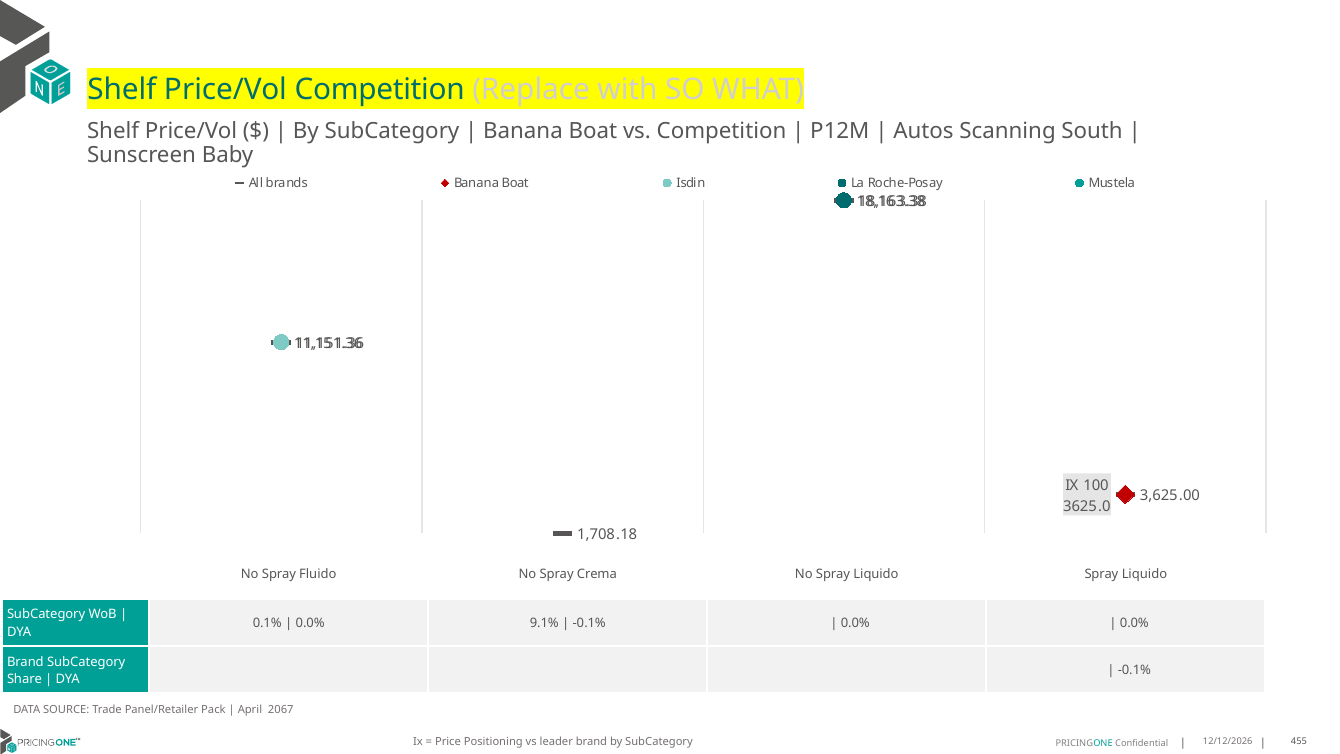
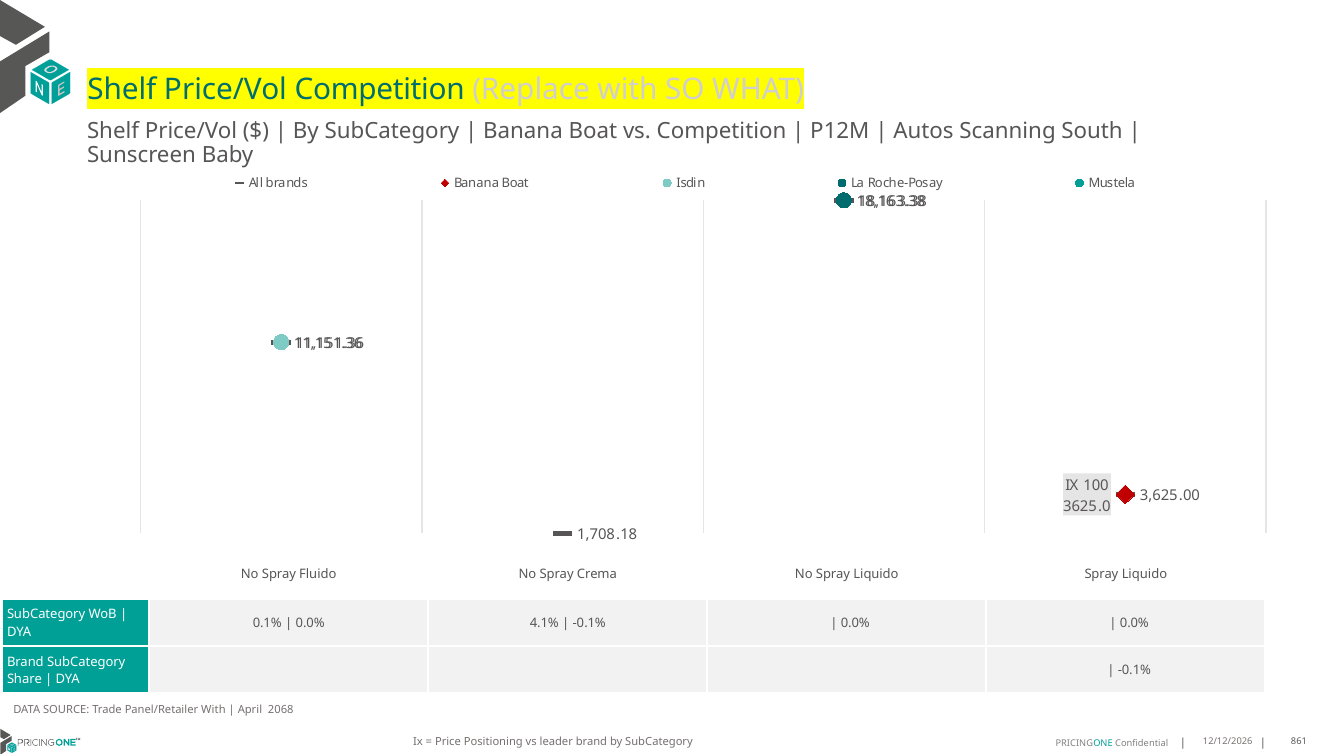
9.1%: 9.1% -> 4.1%
Panel/Retailer Pack: Pack -> With
2067: 2067 -> 2068
455: 455 -> 861
